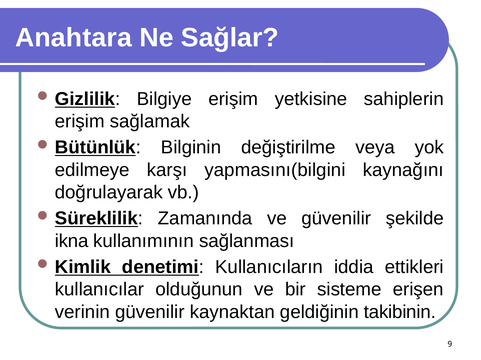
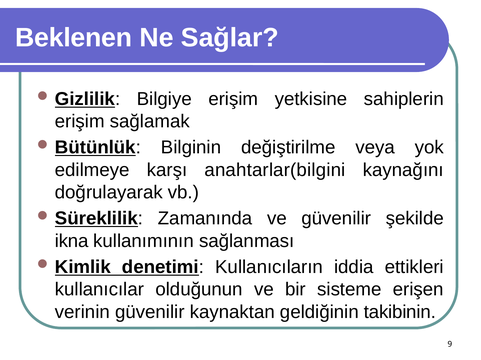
Anahtara: Anahtara -> Beklenen
yapmasını(bilgini: yapmasını(bilgini -> anahtarlar(bilgini
